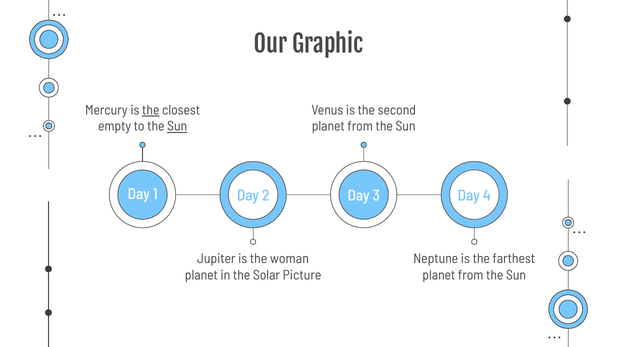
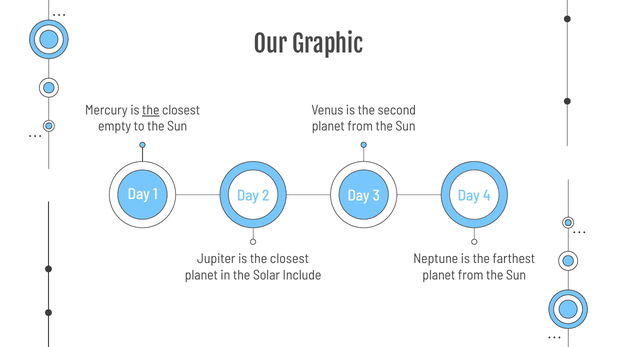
Sun at (177, 127) underline: present -> none
Jupiter is the woman: woman -> closest
Picture: Picture -> Include
